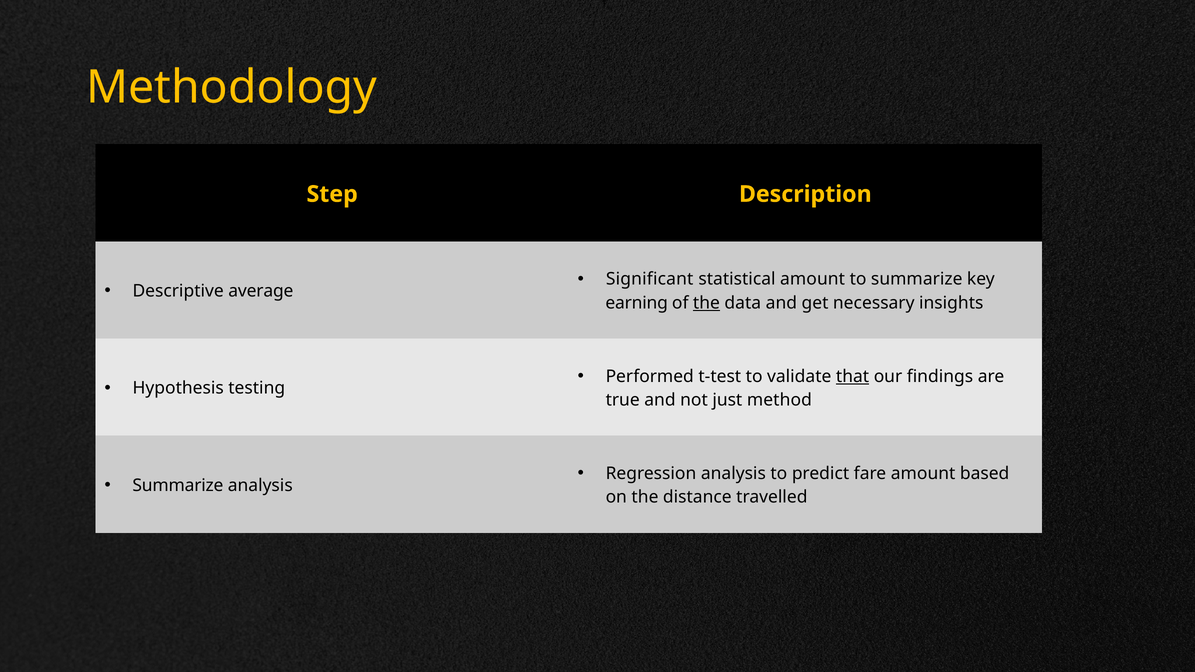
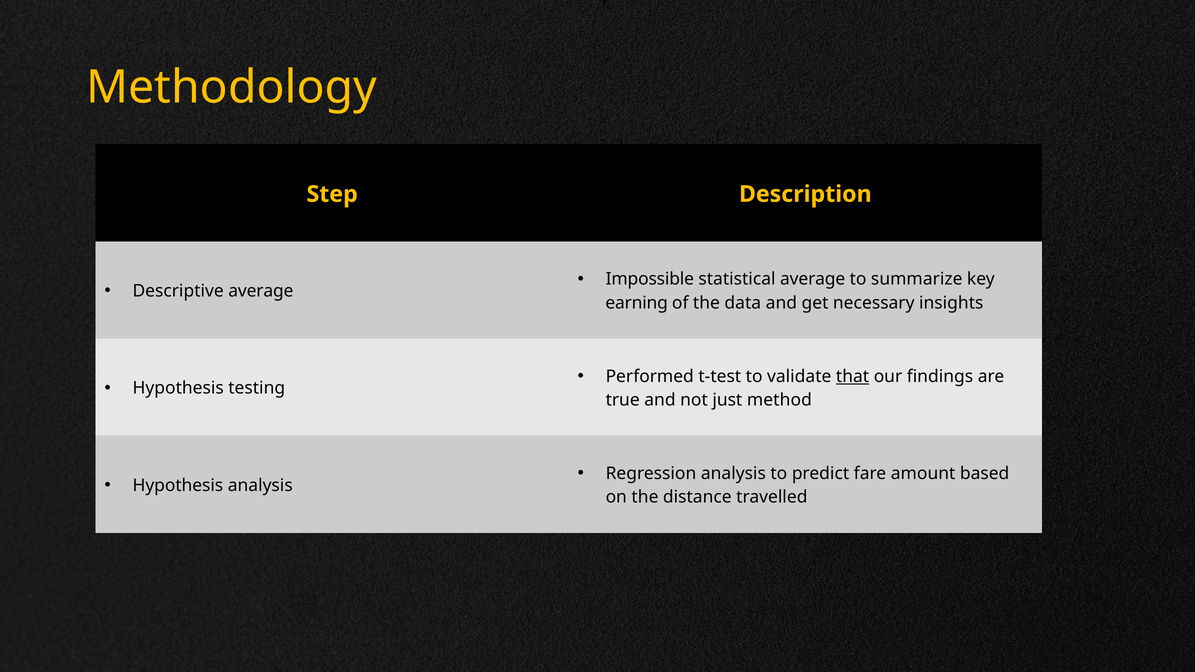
Significant: Significant -> Impossible
statistical amount: amount -> average
the at (706, 303) underline: present -> none
Summarize at (178, 485): Summarize -> Hypothesis
